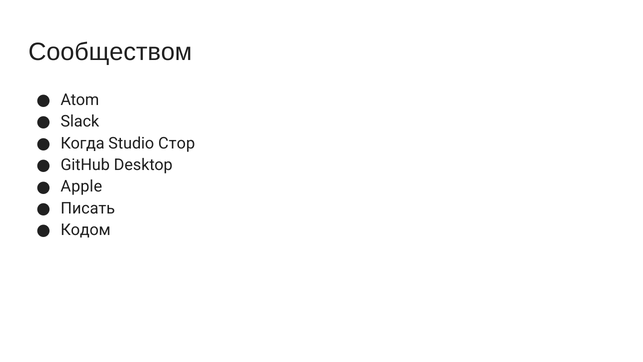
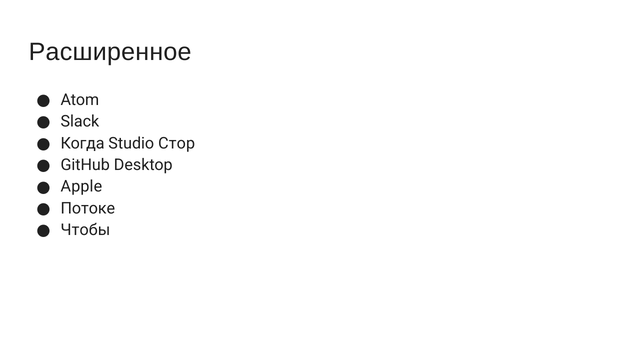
Сообществом: Сообществом -> Расширенное
Писать: Писать -> Потоке
Кодом: Кодом -> Чтобы
